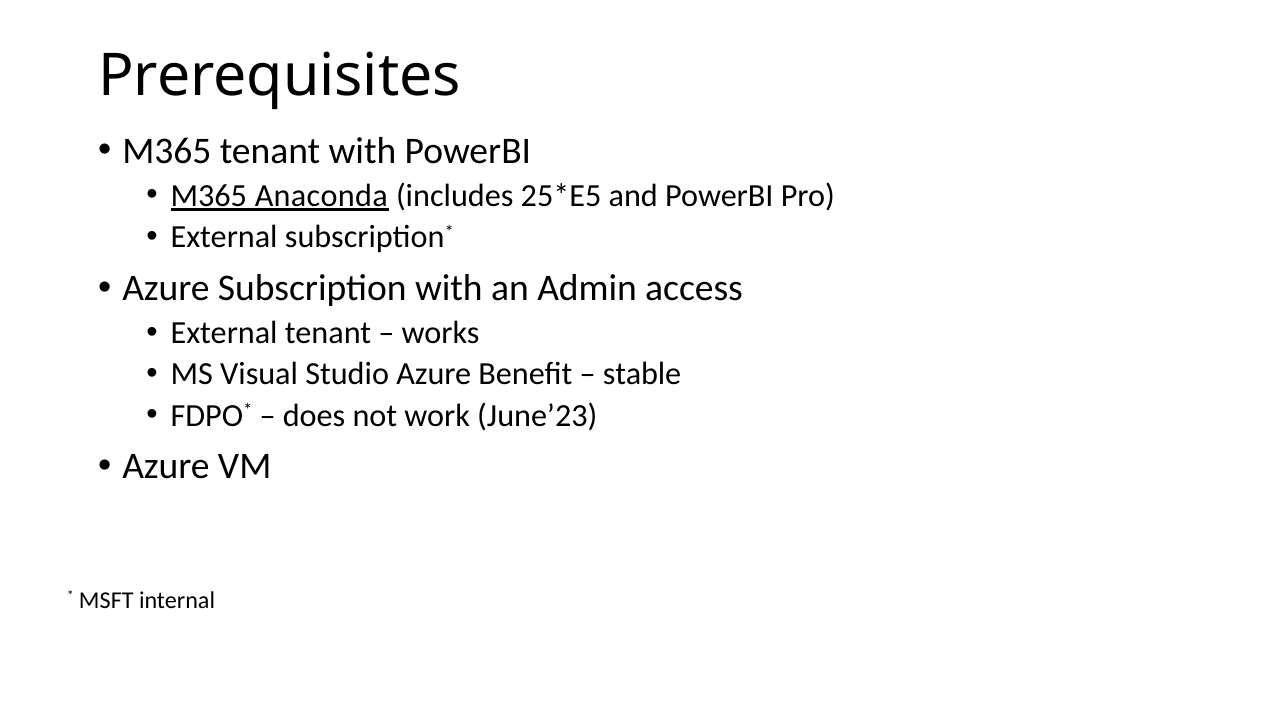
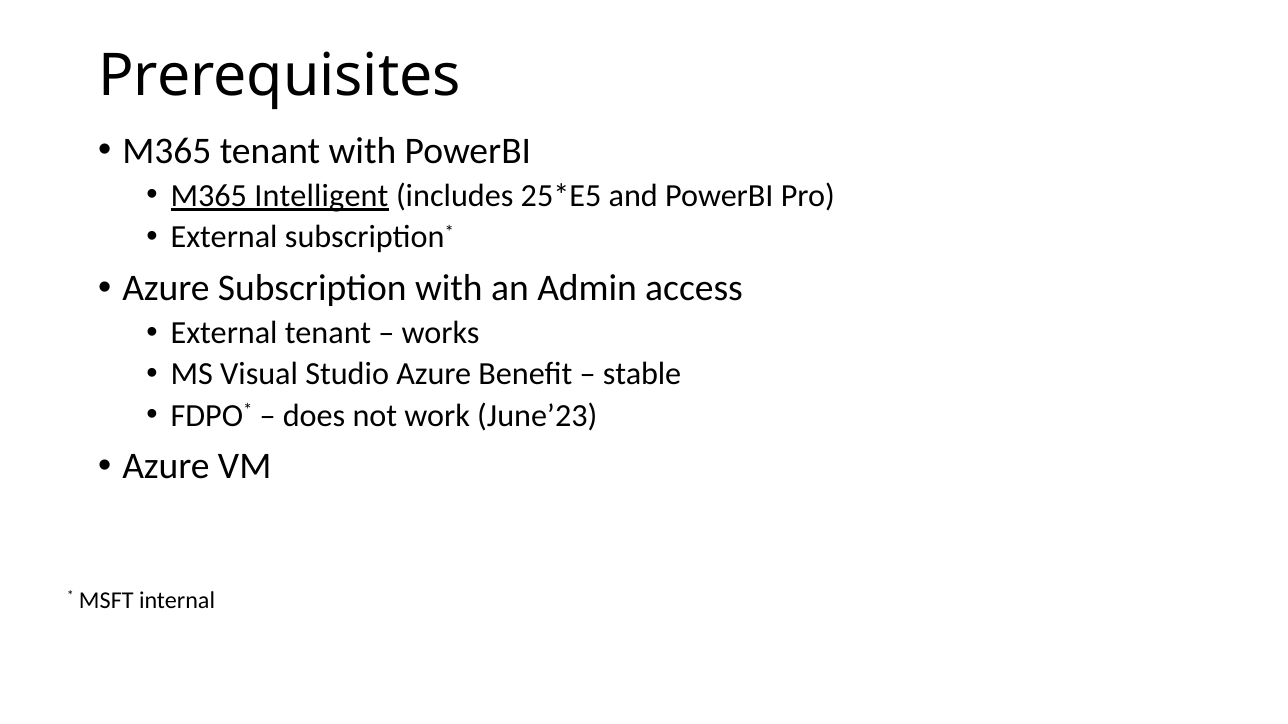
Anaconda: Anaconda -> Intelligent
